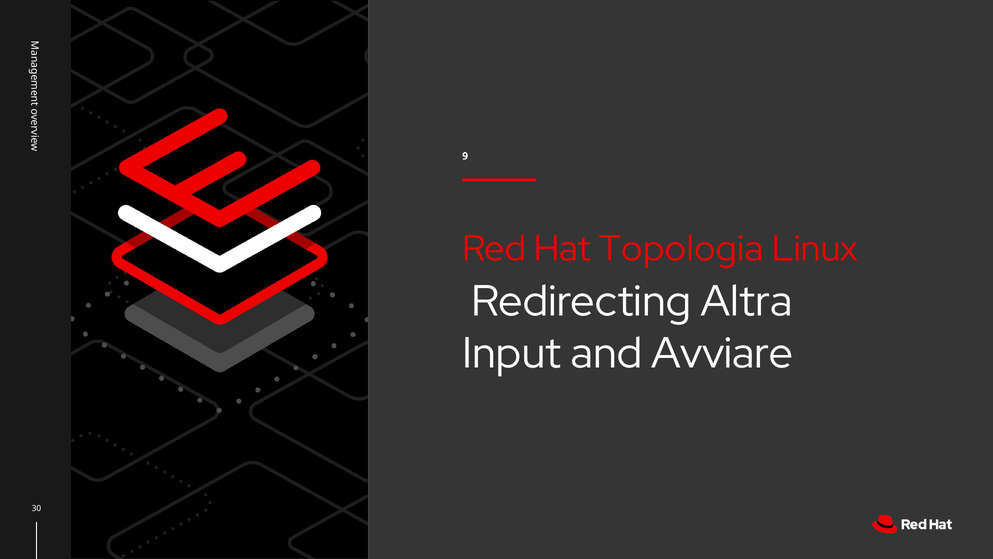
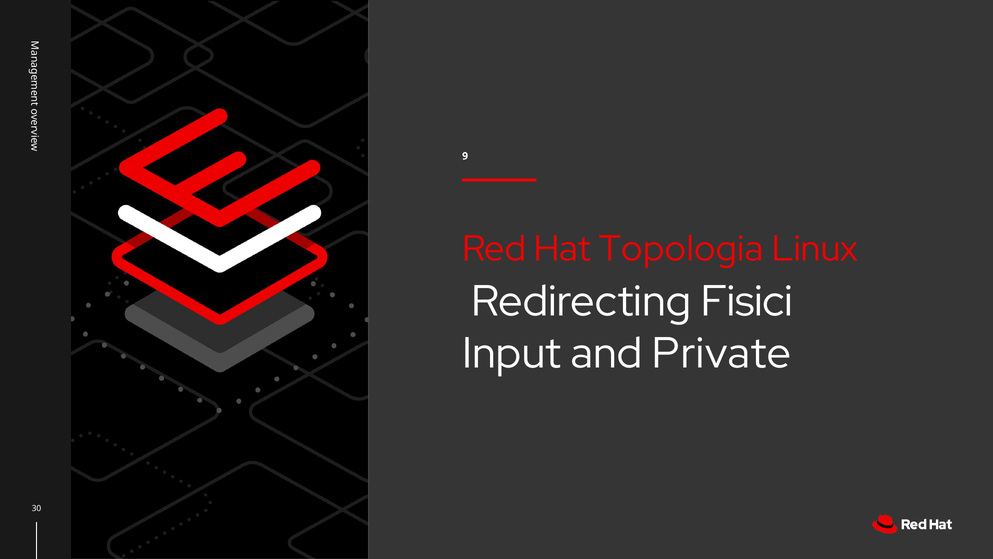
Altra: Altra -> Fisici
Avviare: Avviare -> Private
